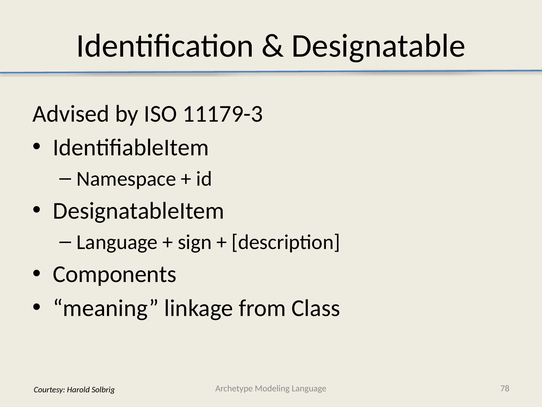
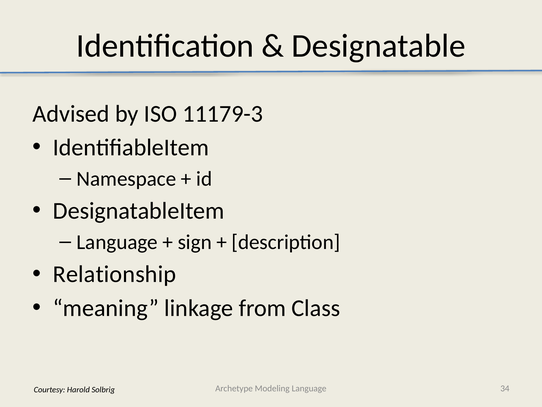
Components: Components -> Relationship
78: 78 -> 34
